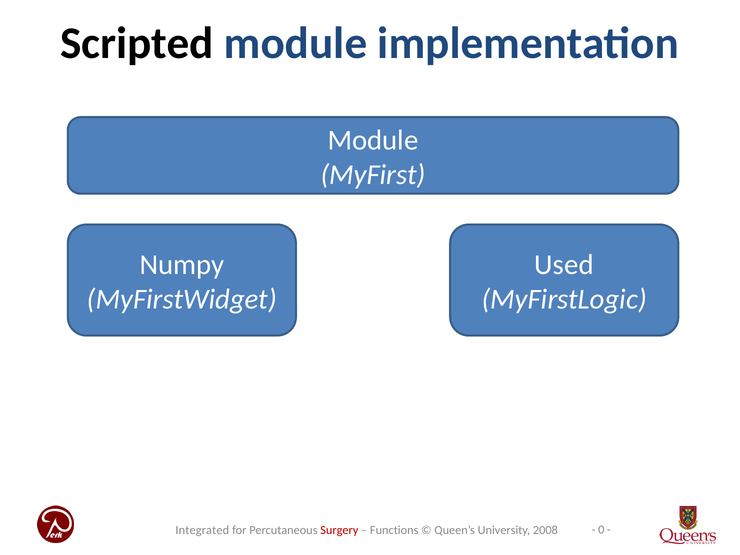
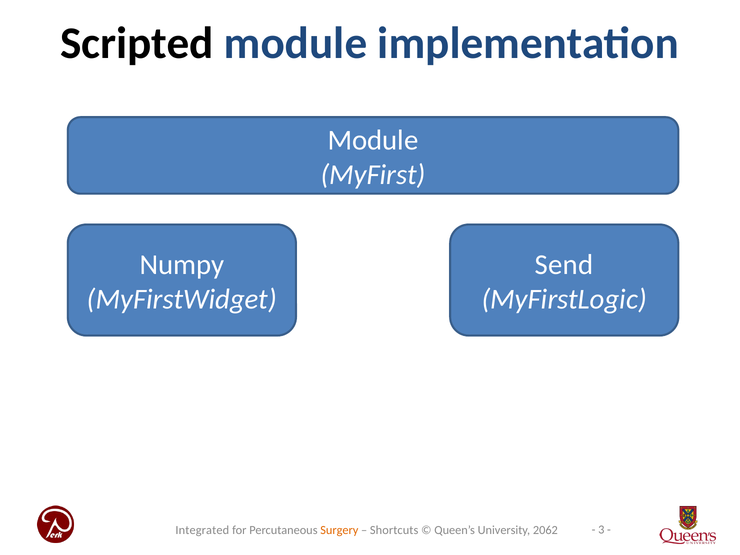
Used: Used -> Send
0: 0 -> 3
Surgery colour: red -> orange
Functions: Functions -> Shortcuts
2008: 2008 -> 2062
